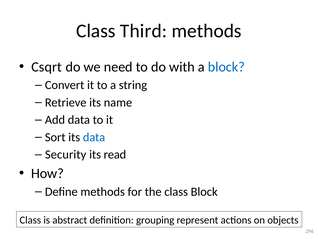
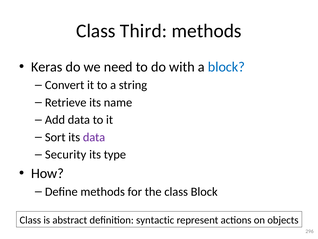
Csqrt: Csqrt -> Keras
data at (94, 137) colour: blue -> purple
read: read -> type
grouping: grouping -> syntactic
